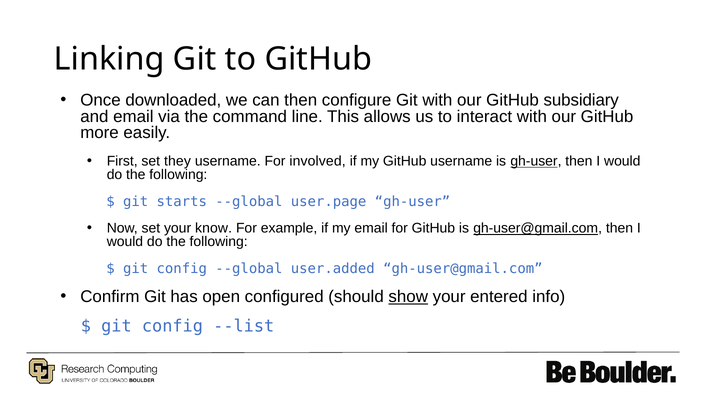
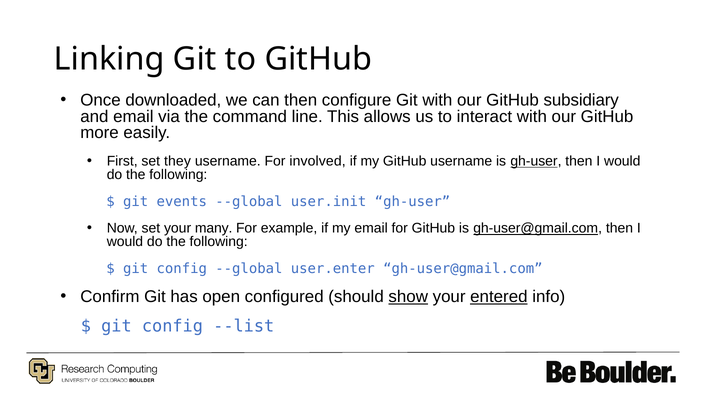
starts: starts -> events
user.page: user.page -> user.init
know: know -> many
user.added: user.added -> user.enter
entered underline: none -> present
